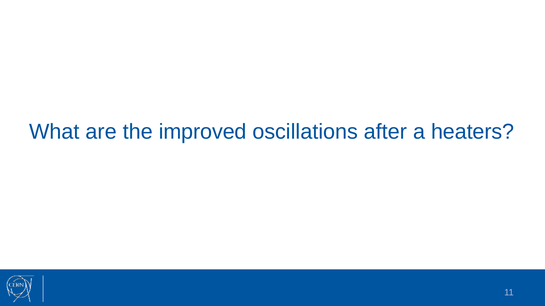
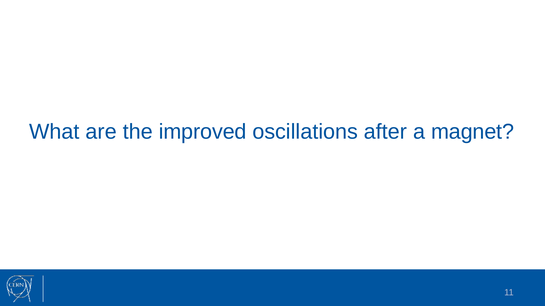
heaters: heaters -> magnet
